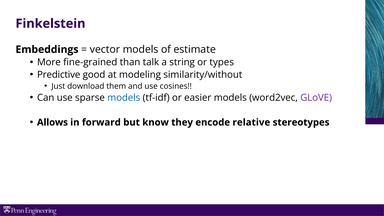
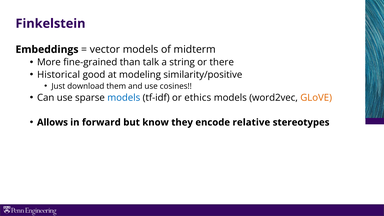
estimate: estimate -> midterm
types: types -> there
Predictive: Predictive -> Historical
similarity/without: similarity/without -> similarity/positive
easier: easier -> ethics
GLoVE colour: purple -> orange
